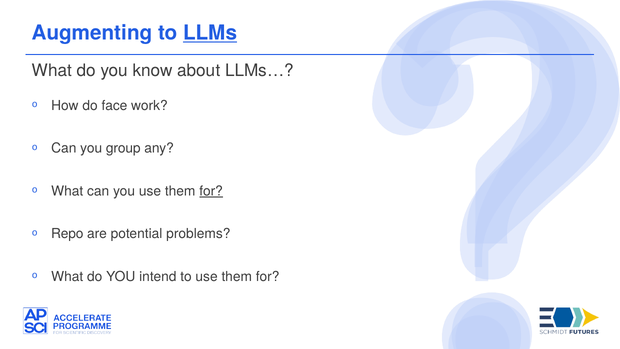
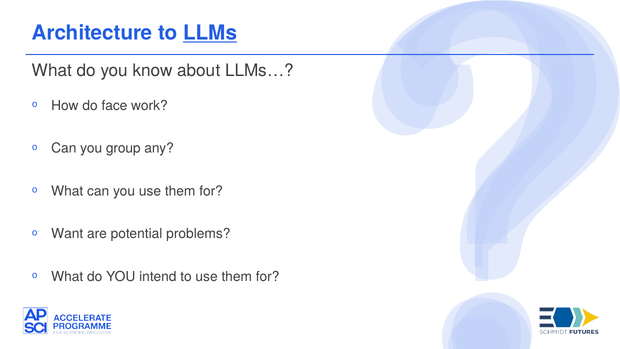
Augmenting: Augmenting -> Architecture
for at (211, 191) underline: present -> none
Repo: Repo -> Want
